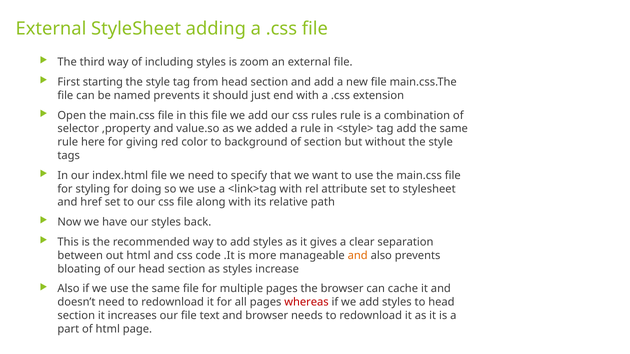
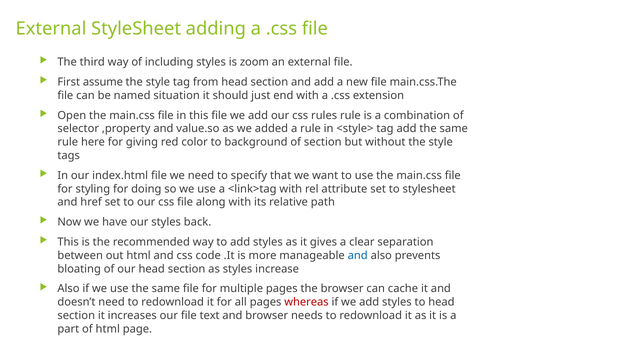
starting: starting -> assume
named prevents: prevents -> situation
and at (358, 256) colour: orange -> blue
